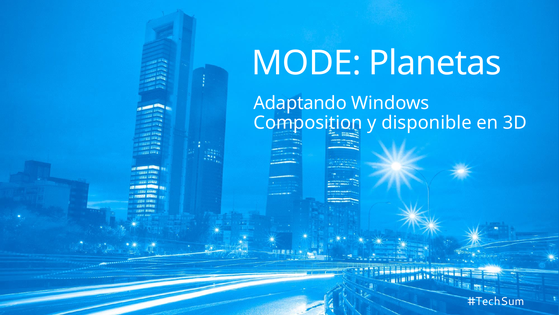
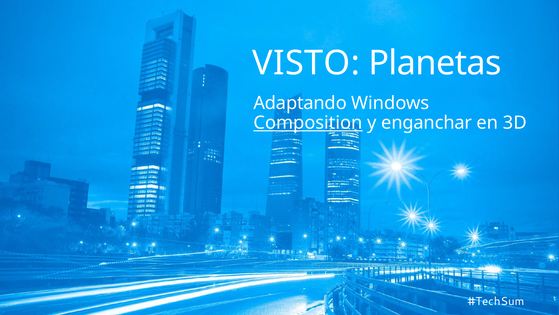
MODE: MODE -> VISTO
Composition underline: none -> present
disponible: disponible -> enganchar
